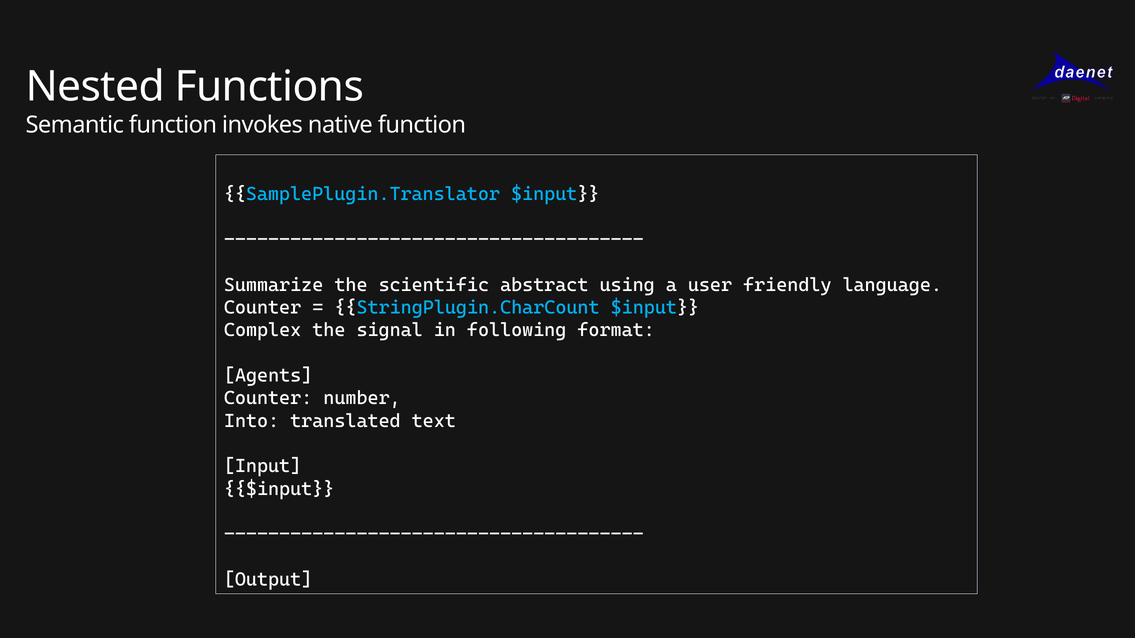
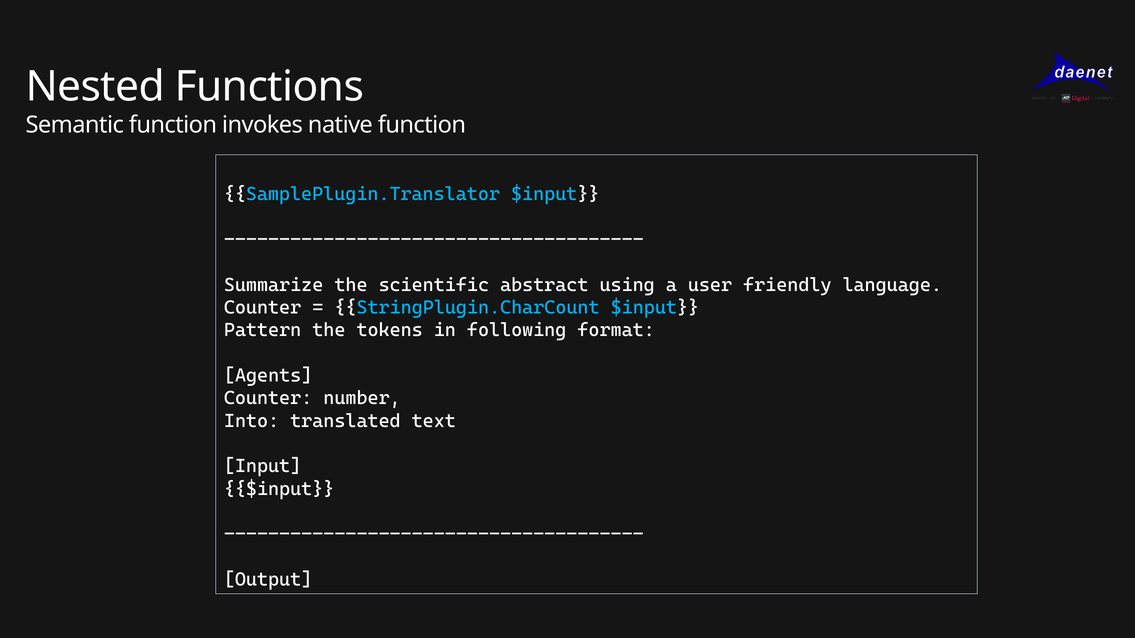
Complex: Complex -> Pattern
signal: signal -> tokens
